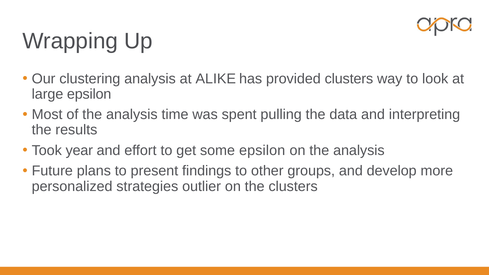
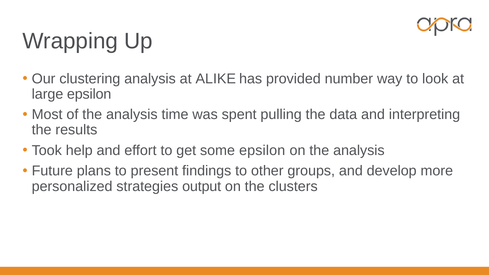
provided clusters: clusters -> number
year: year -> help
outlier: outlier -> output
